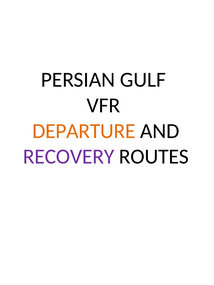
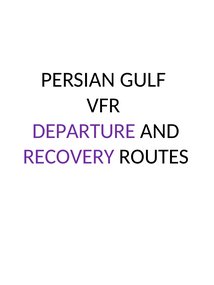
DEPARTURE colour: orange -> purple
